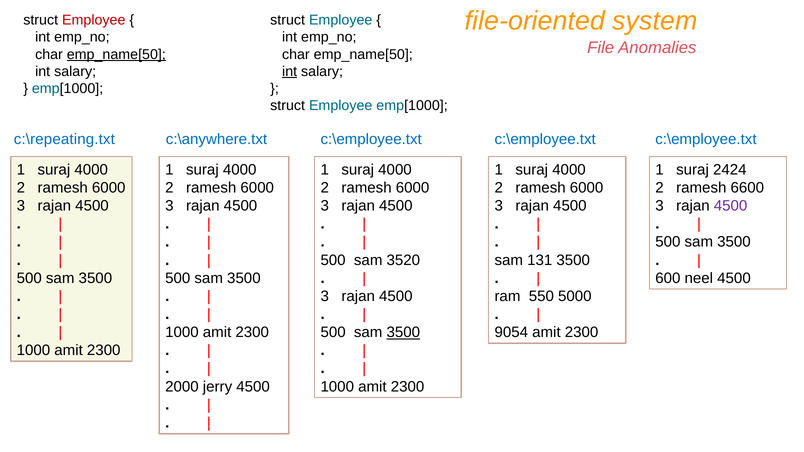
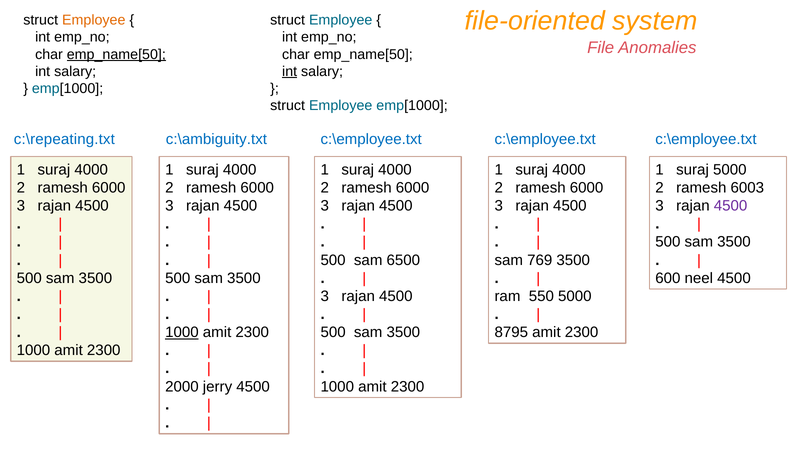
Employee at (94, 20) colour: red -> orange
c:\anywhere.txt: c:\anywhere.txt -> c:\ambiguity.txt
suraj 2424: 2424 -> 5000
6600: 6600 -> 6003
3520: 3520 -> 6500
131: 131 -> 769
1000 at (182, 333) underline: none -> present
3500 at (403, 333) underline: present -> none
9054: 9054 -> 8795
